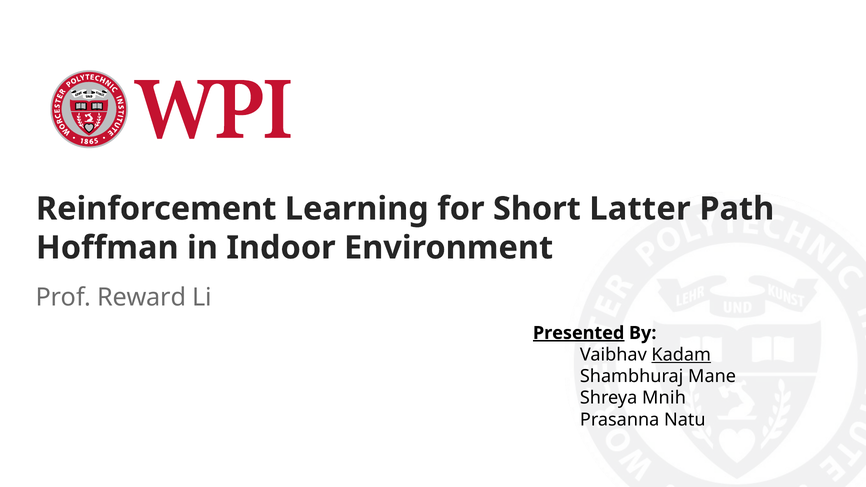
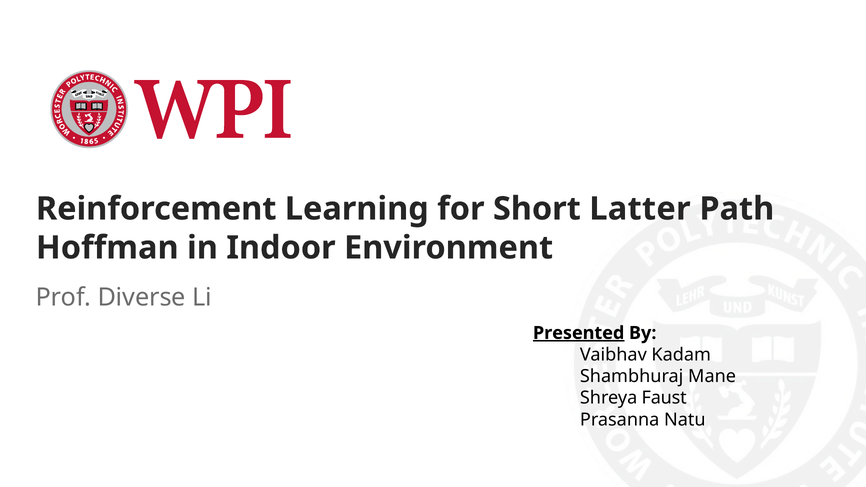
Reward: Reward -> Diverse
Kadam underline: present -> none
Mnih: Mnih -> Faust
